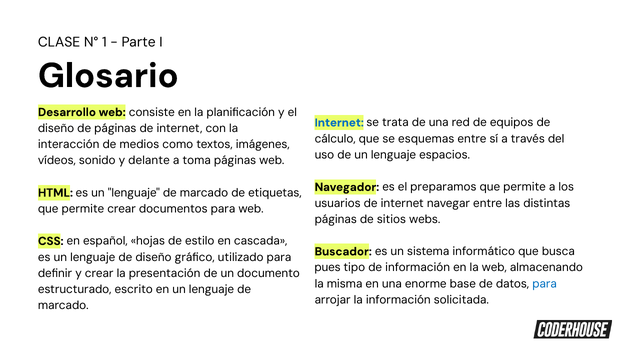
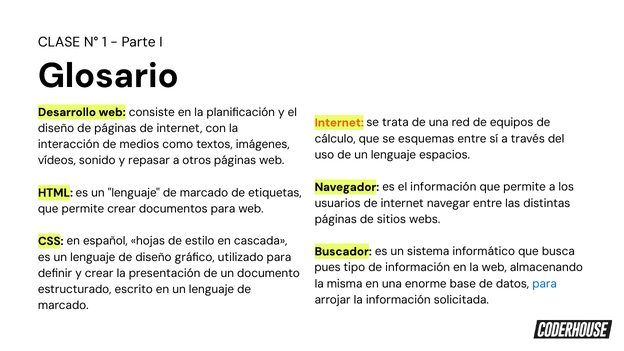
Internet at (339, 123) colour: blue -> orange
delante: delante -> repasar
toma: toma -> otros
el preparamos: preparamos -> información
